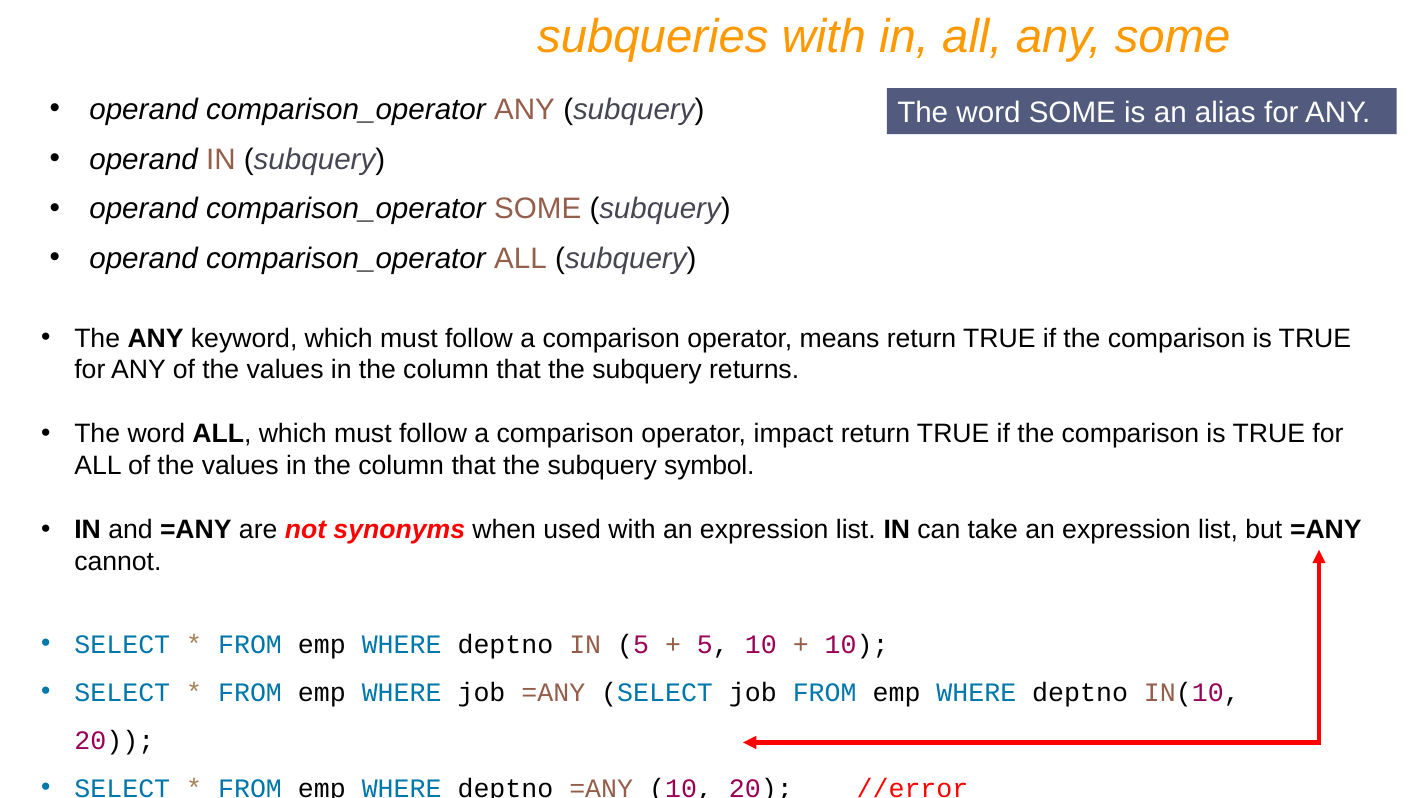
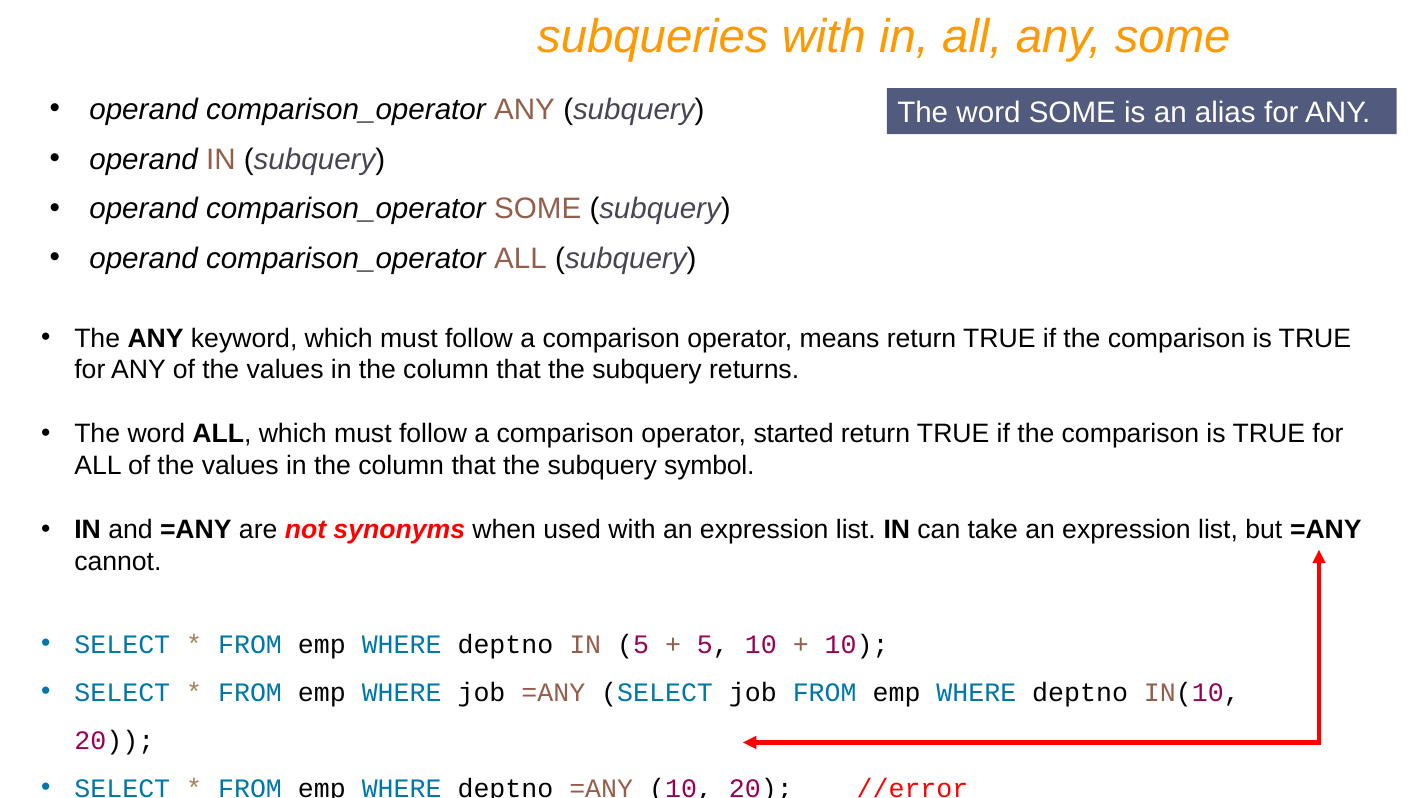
impact: impact -> started
